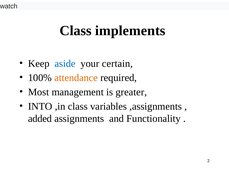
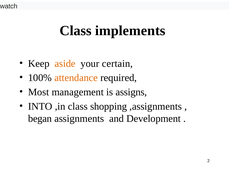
aside colour: blue -> orange
greater: greater -> assigns
variables: variables -> shopping
added: added -> began
Functionality: Functionality -> Development
